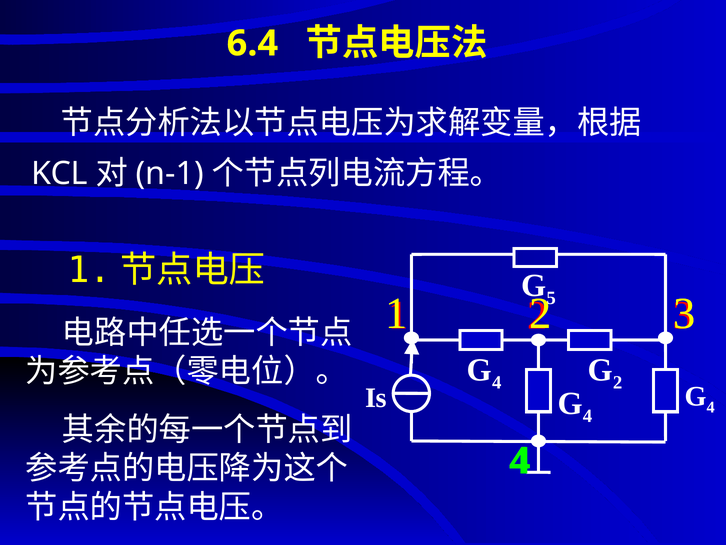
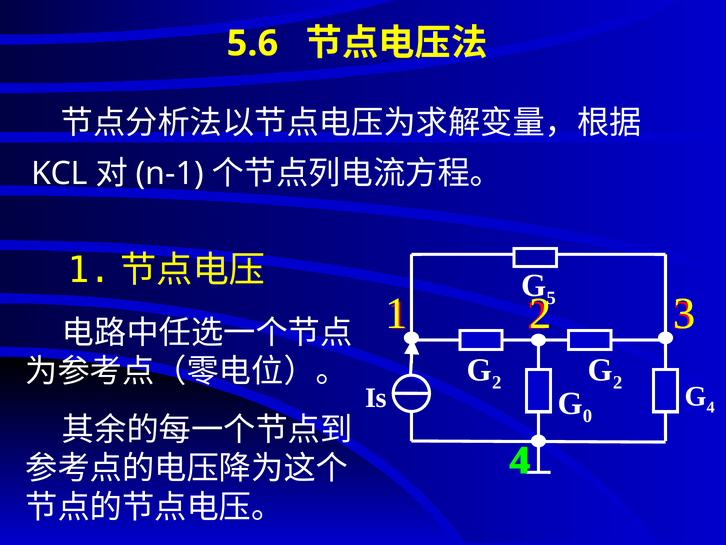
6.4: 6.4 -> 5.6
4 at (497, 382): 4 -> 2
4 at (587, 416): 4 -> 0
